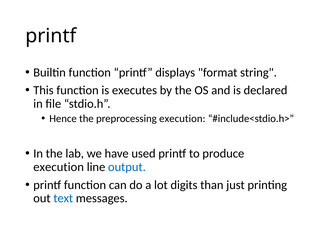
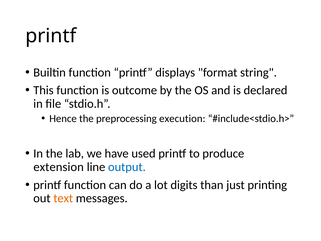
executes: executes -> outcome
execution at (59, 167): execution -> extension
text colour: blue -> orange
